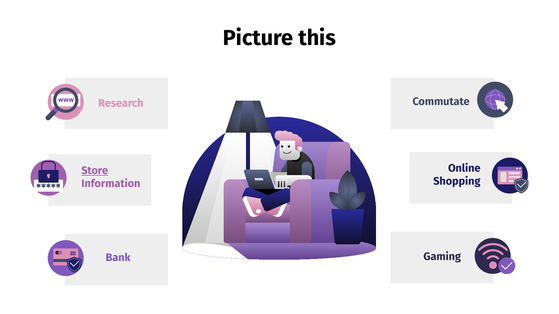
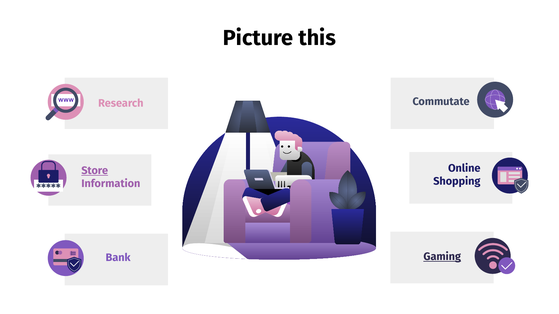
Gaming underline: none -> present
